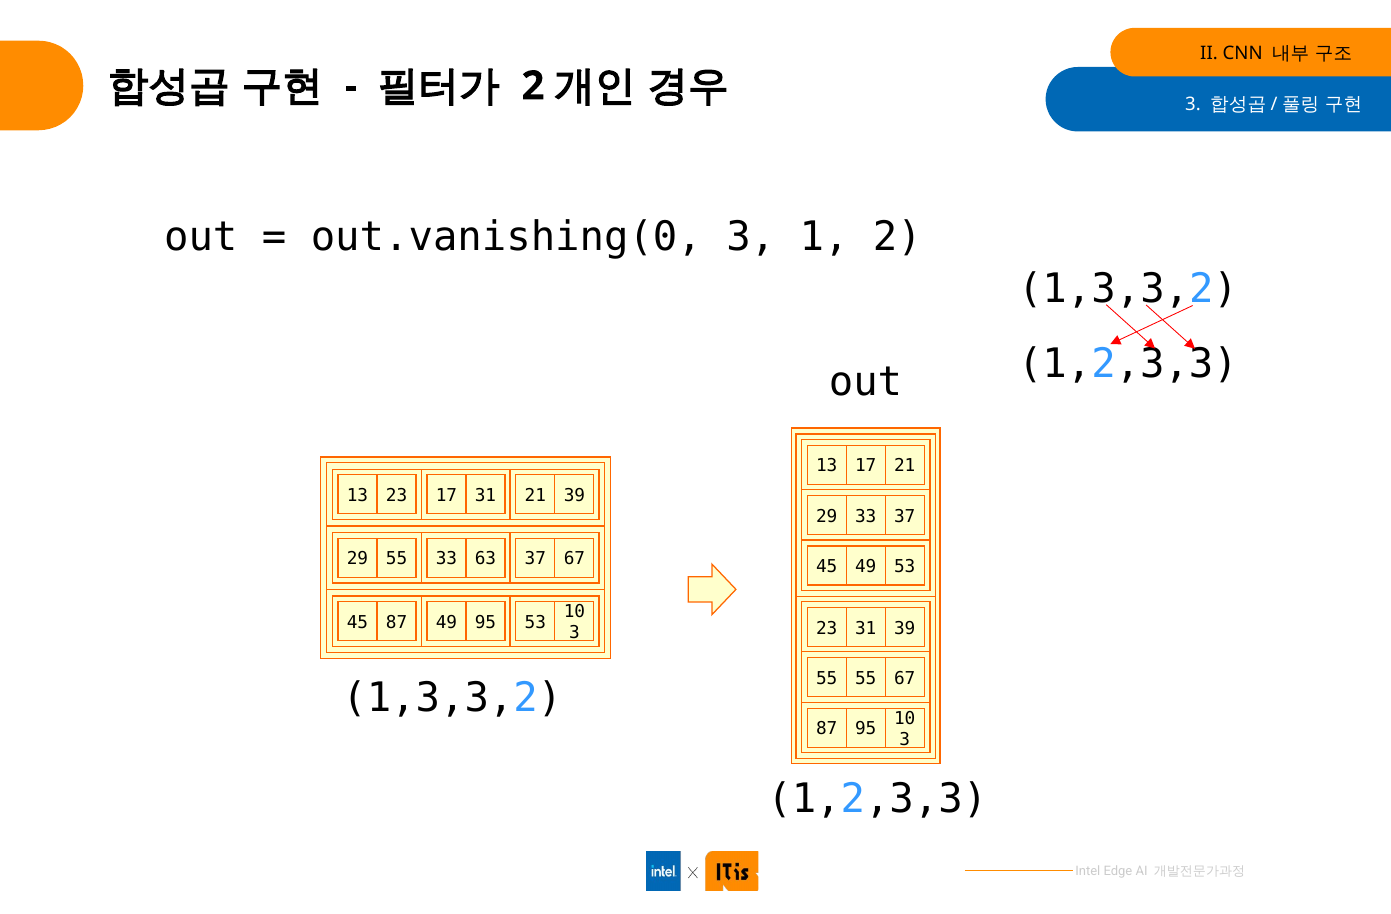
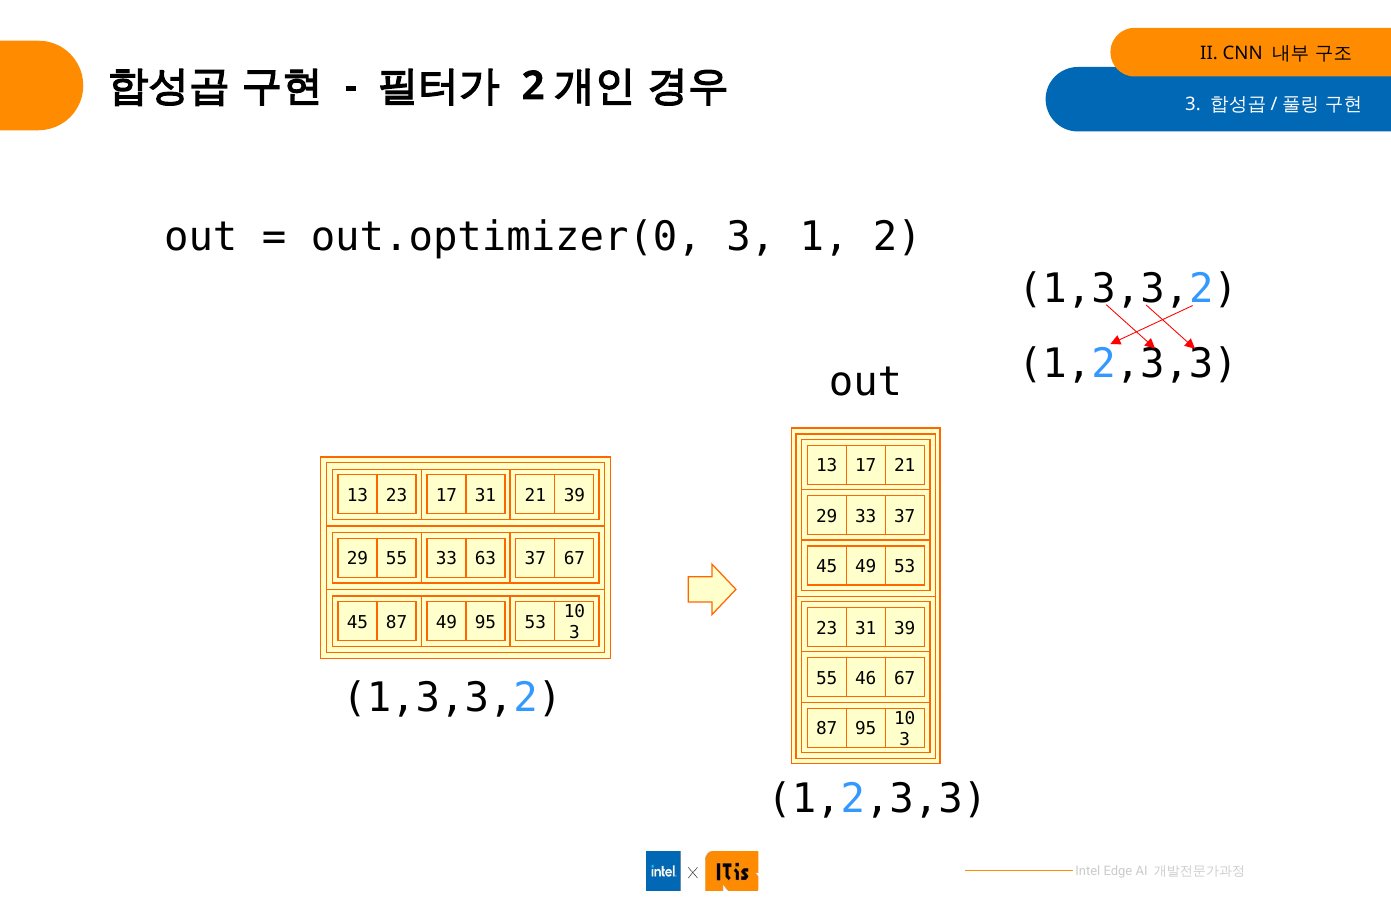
out.vanishing(0: out.vanishing(0 -> out.optimizer(0
55 55: 55 -> 46
